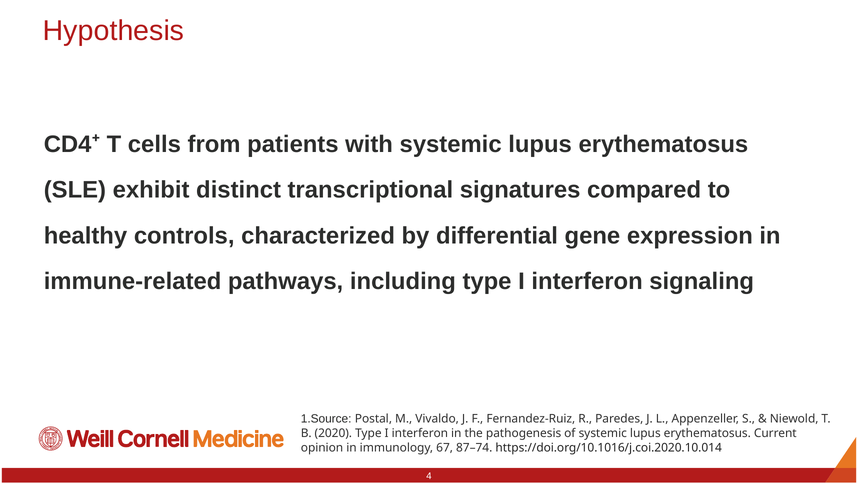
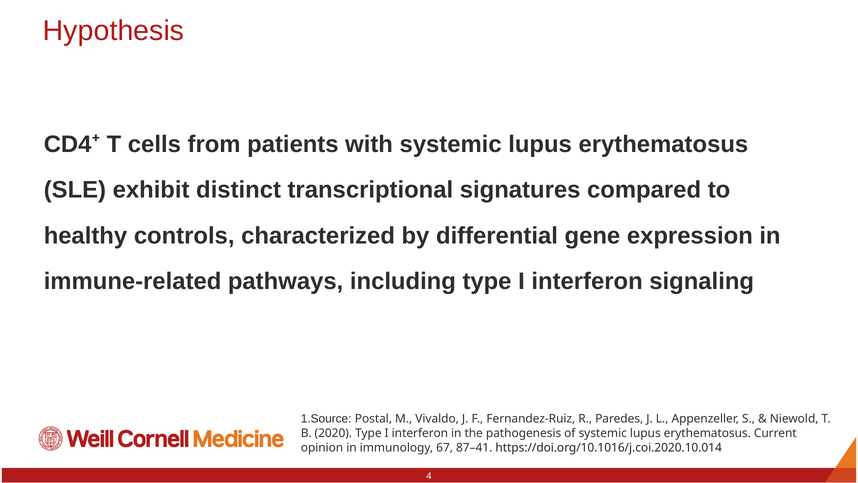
87–74: 87–74 -> 87–41
